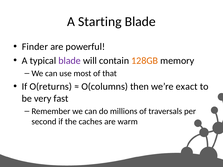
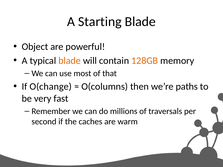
Finder: Finder -> Object
blade at (70, 61) colour: purple -> orange
O(returns: O(returns -> O(change
exact: exact -> paths
